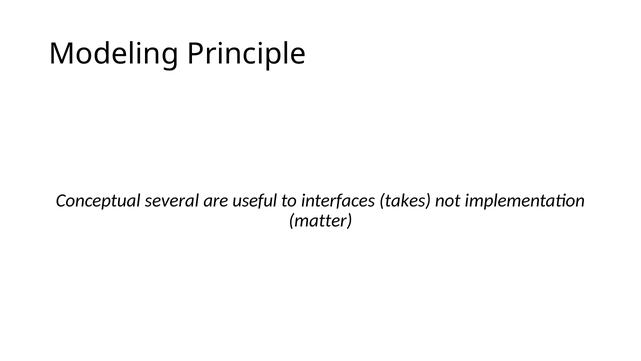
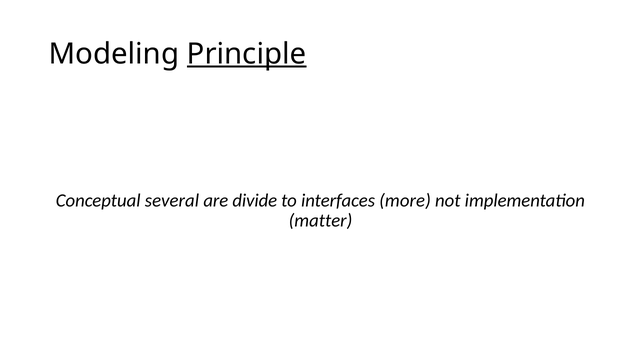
Principle underline: none -> present
useful: useful -> divide
takes: takes -> more
